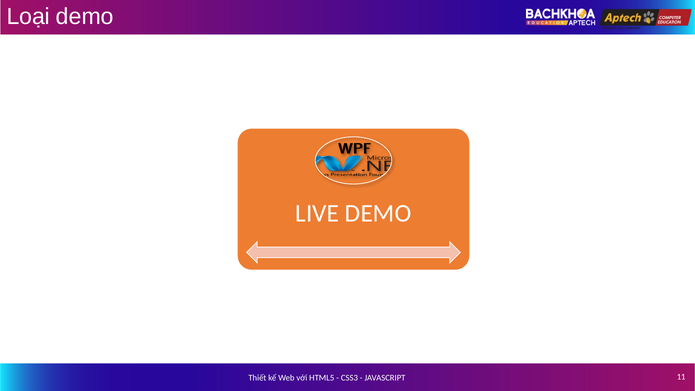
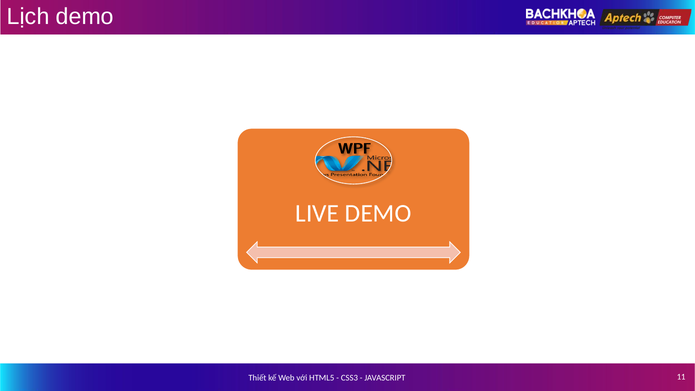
Loại: Loại -> Lịch
